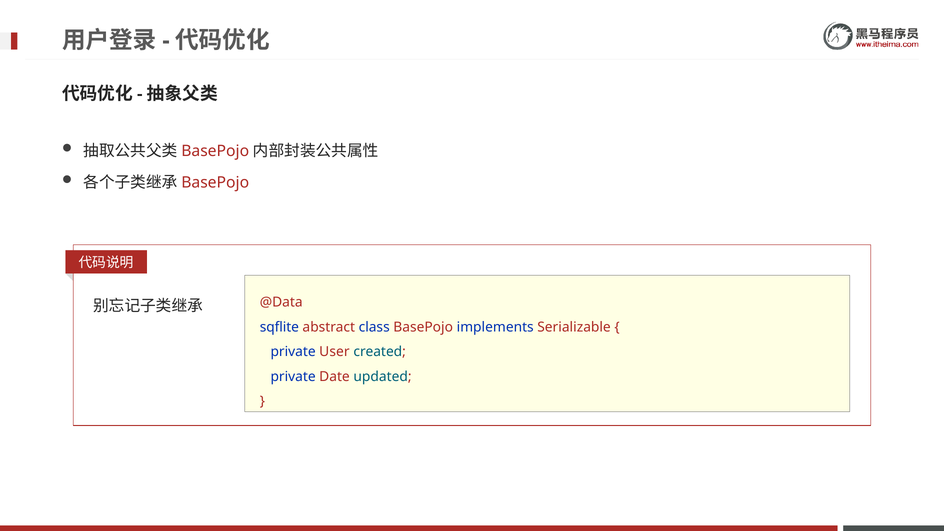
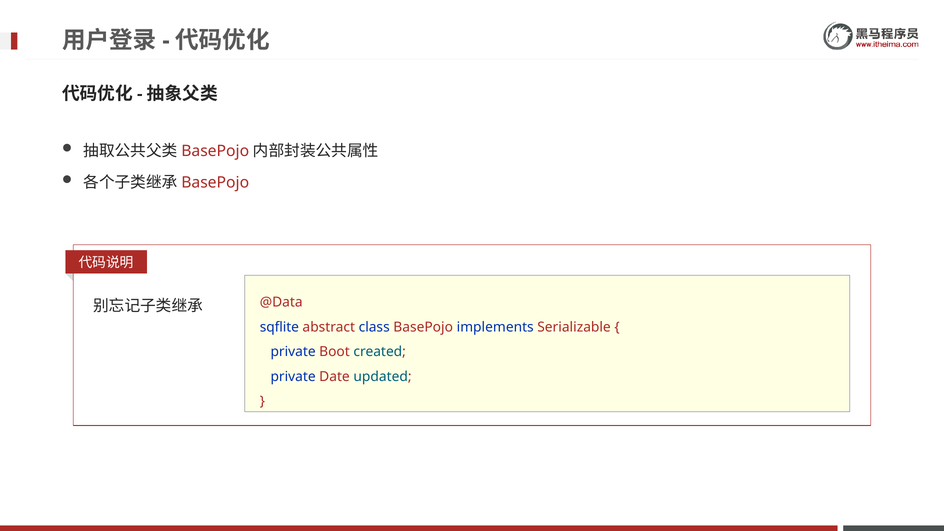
User: User -> Boot
